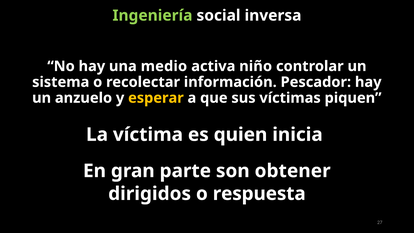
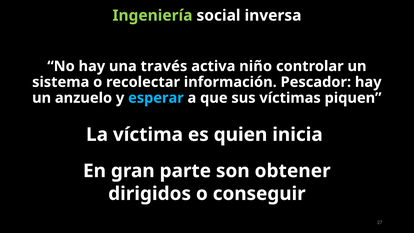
medio: medio -> través
esperar colour: yellow -> light blue
respuesta: respuesta -> conseguir
